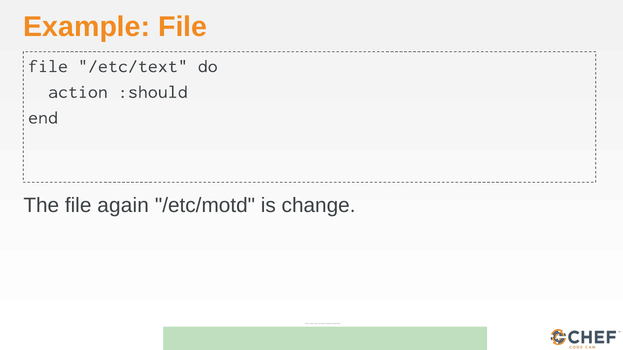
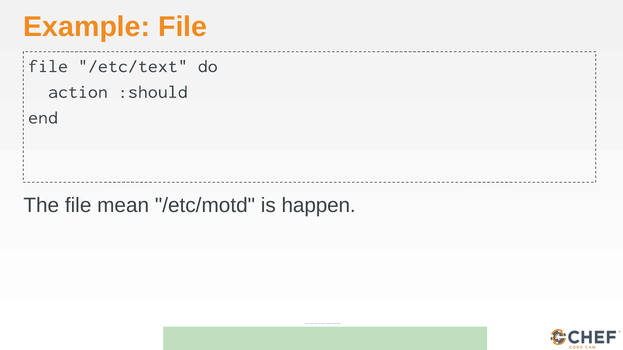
again: again -> mean
change: change -> happen
